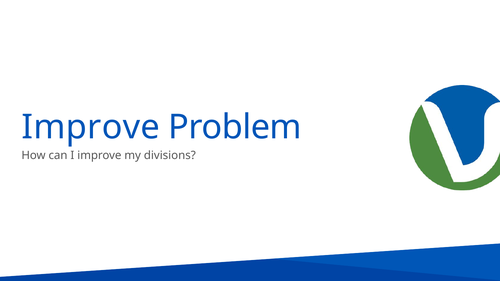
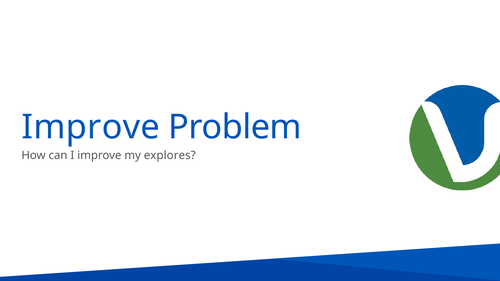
divisions: divisions -> explores
